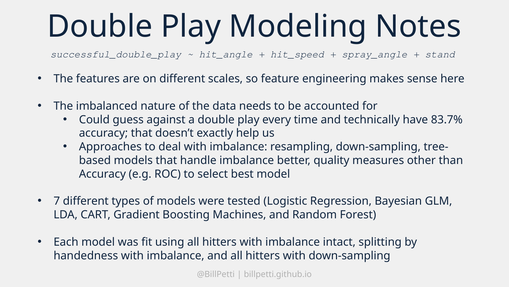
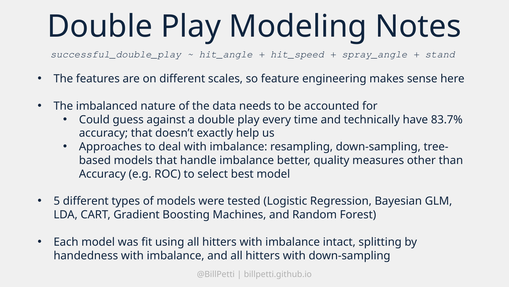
7: 7 -> 5
